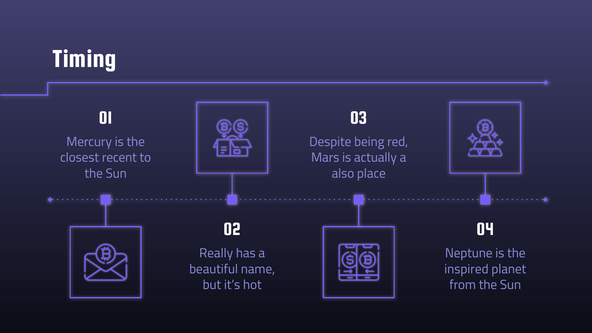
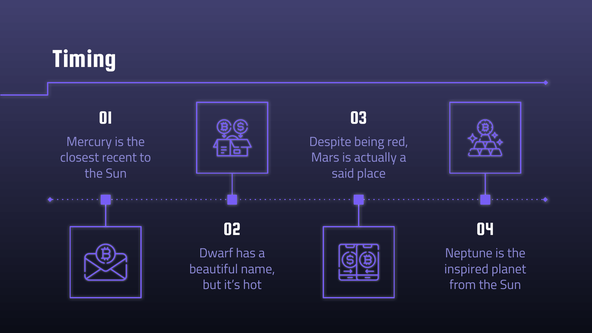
also: also -> said
Really: Really -> Dwarf
